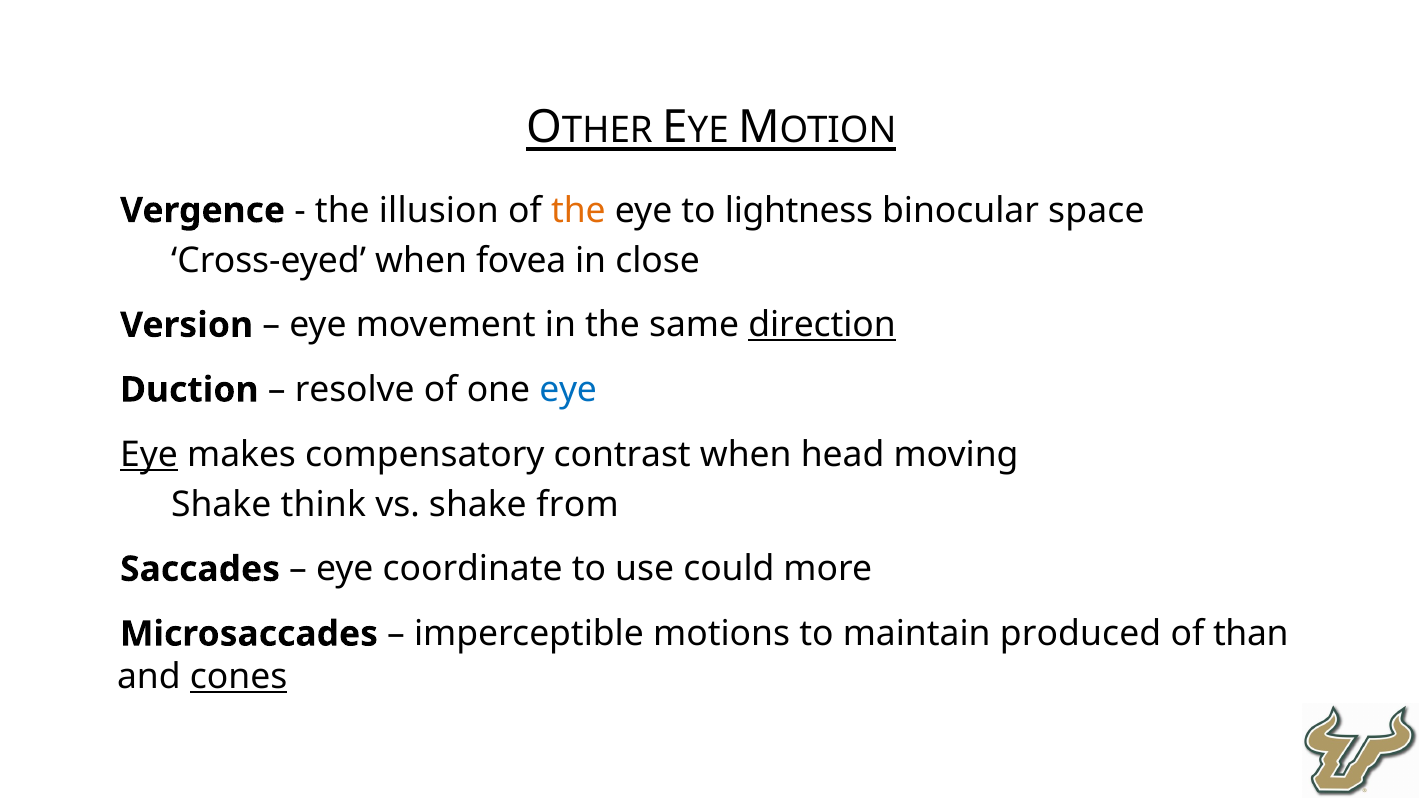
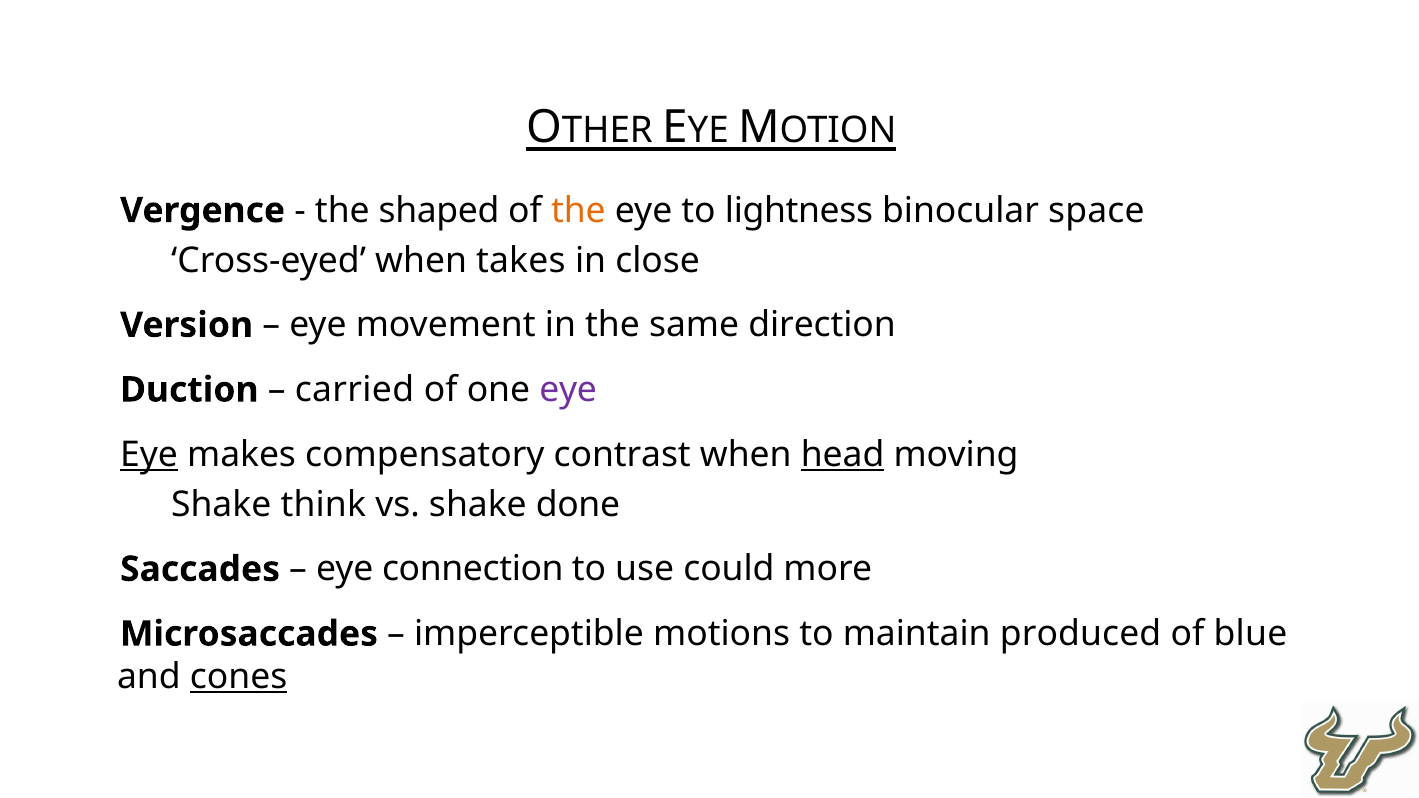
illusion: illusion -> shaped
fovea: fovea -> takes
direction underline: present -> none
resolve: resolve -> carried
eye at (568, 390) colour: blue -> purple
head underline: none -> present
from: from -> done
coordinate: coordinate -> connection
than: than -> blue
